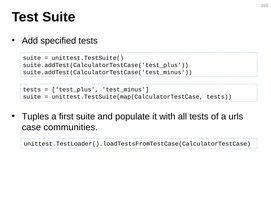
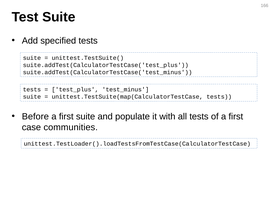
Tuples: Tuples -> Before
of a urls: urls -> first
